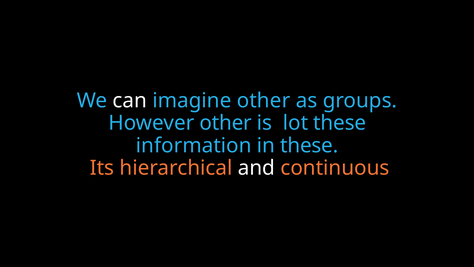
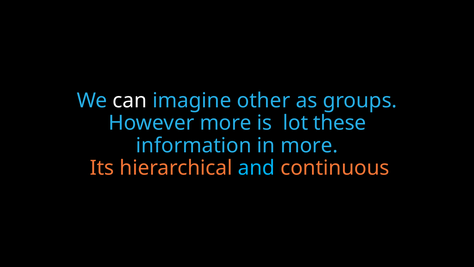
However other: other -> more
in these: these -> more
and colour: white -> light blue
